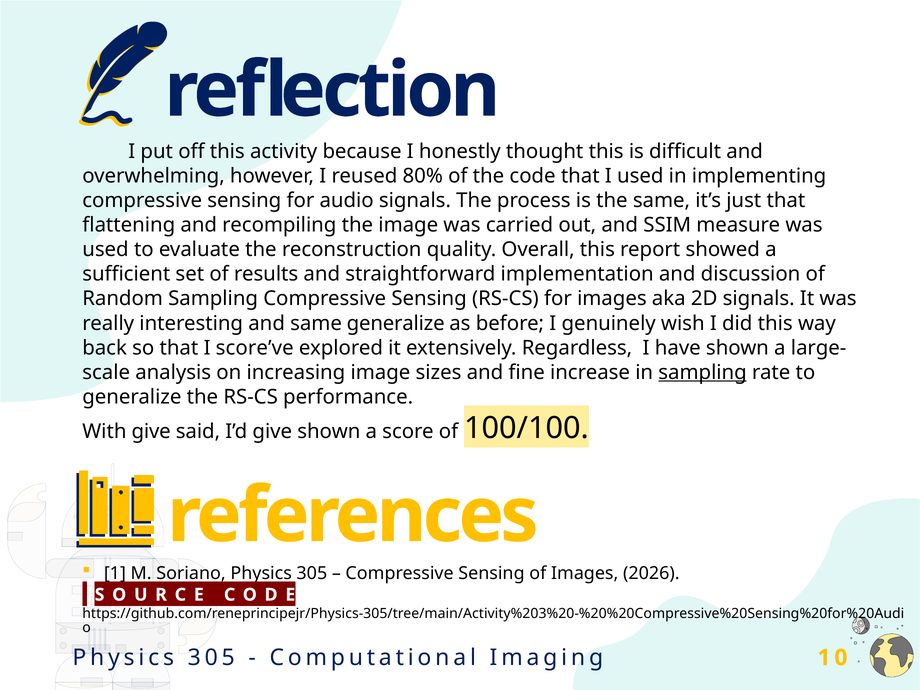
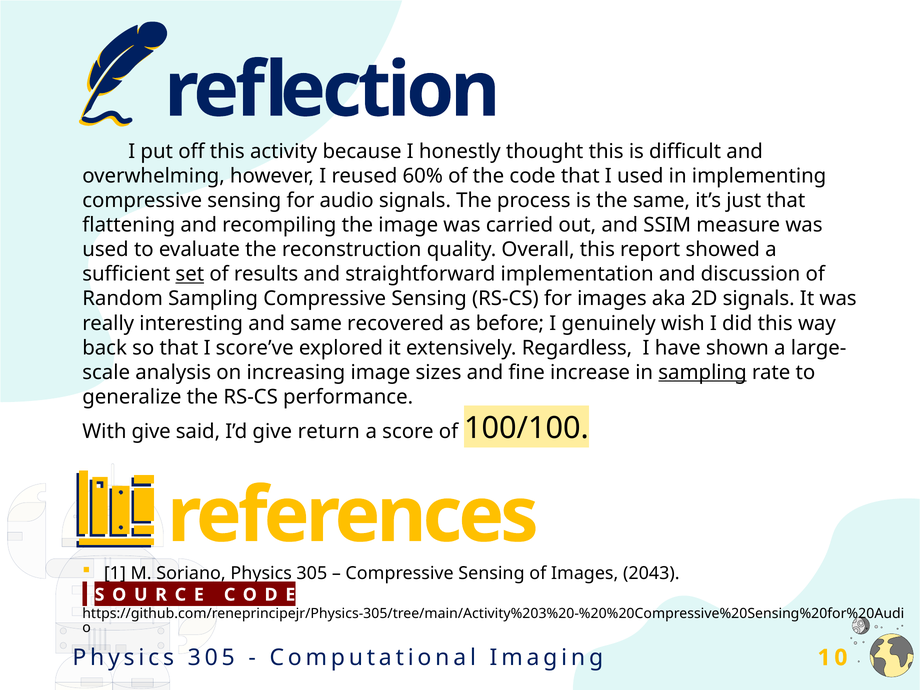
80%: 80% -> 60%
set underline: none -> present
same generalize: generalize -> recovered
give shown: shown -> return
2026: 2026 -> 2043
